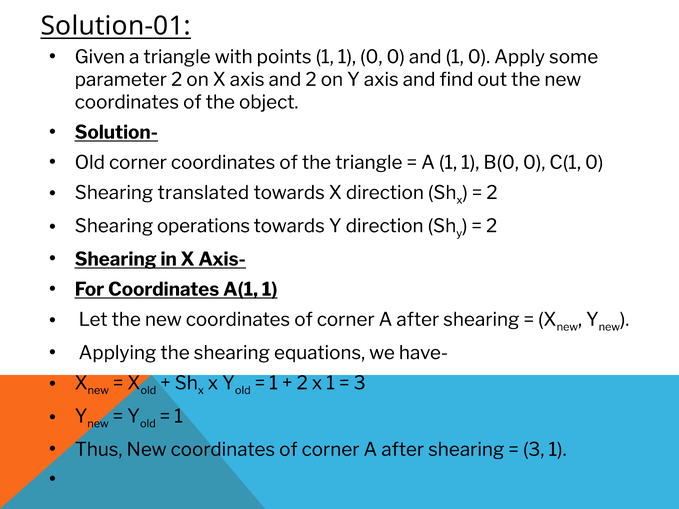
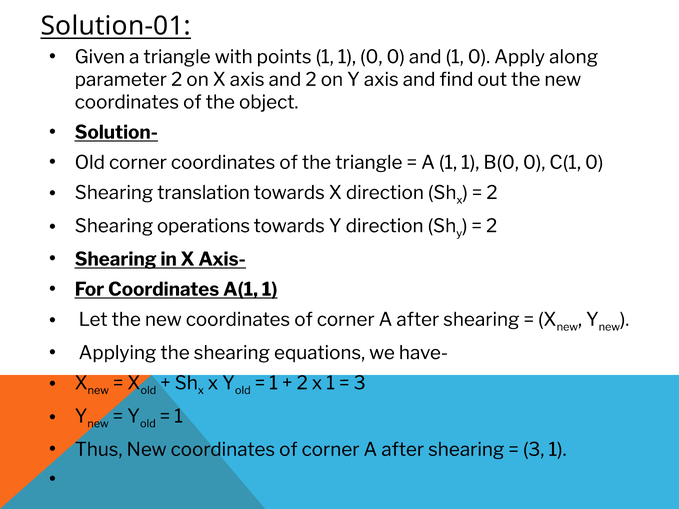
some: some -> along
translated: translated -> translation
